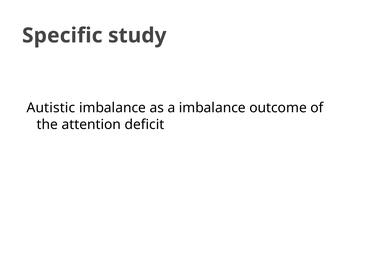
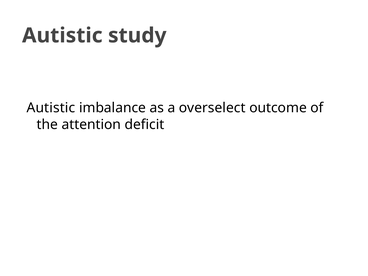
Specific at (62, 36): Specific -> Autistic
a imbalance: imbalance -> overselect
